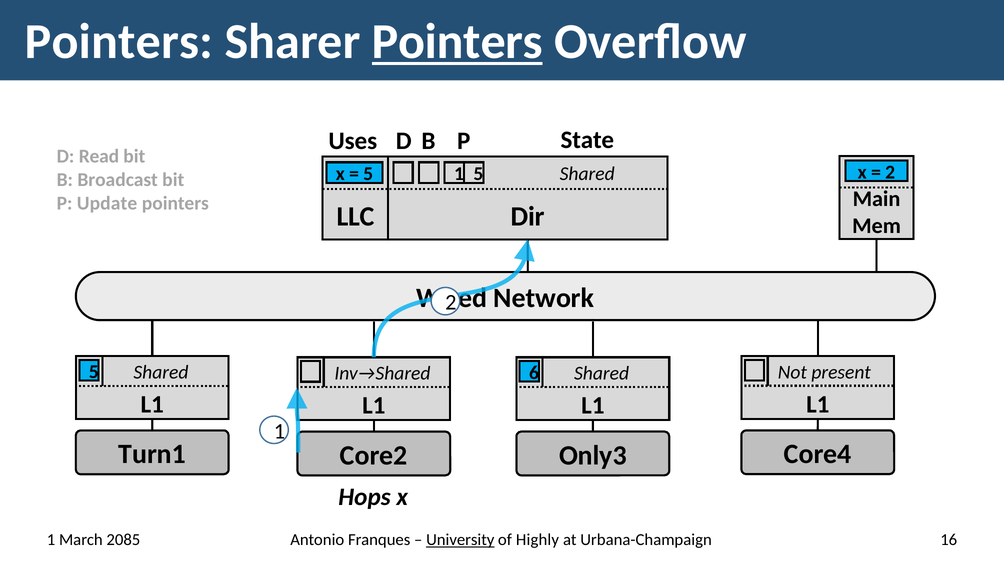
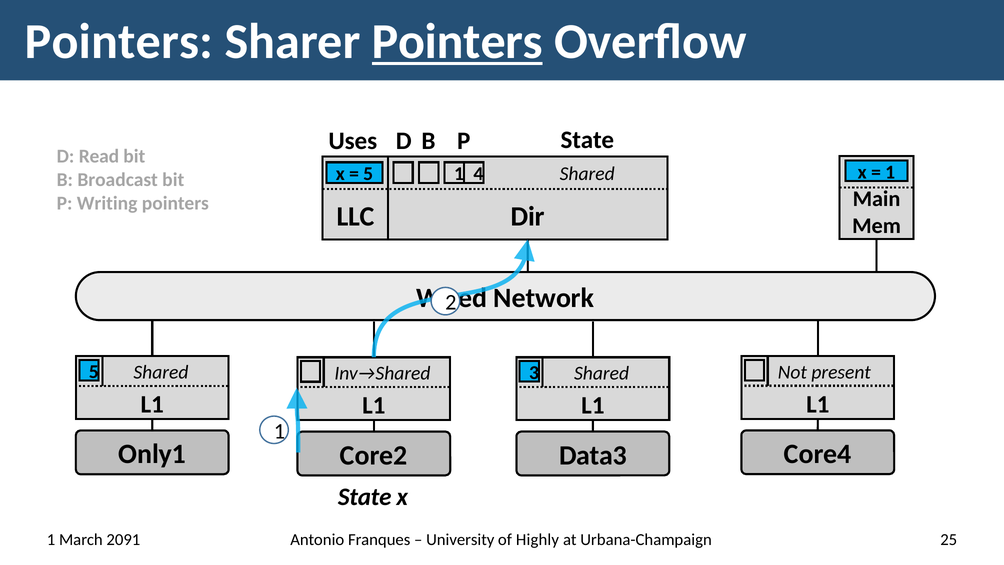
2 at (890, 172): 2 -> 1
1 5: 5 -> 4
Update: Update -> Writing
6: 6 -> 3
Turn1: Turn1 -> Only1
Only3: Only3 -> Data3
Hops at (365, 497): Hops -> State
2085: 2085 -> 2091
University underline: present -> none
16: 16 -> 25
